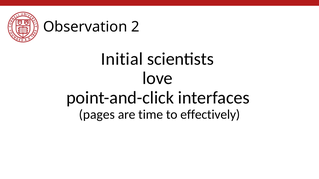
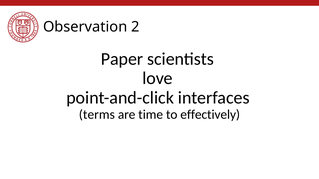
Initial: Initial -> Paper
pages: pages -> terms
